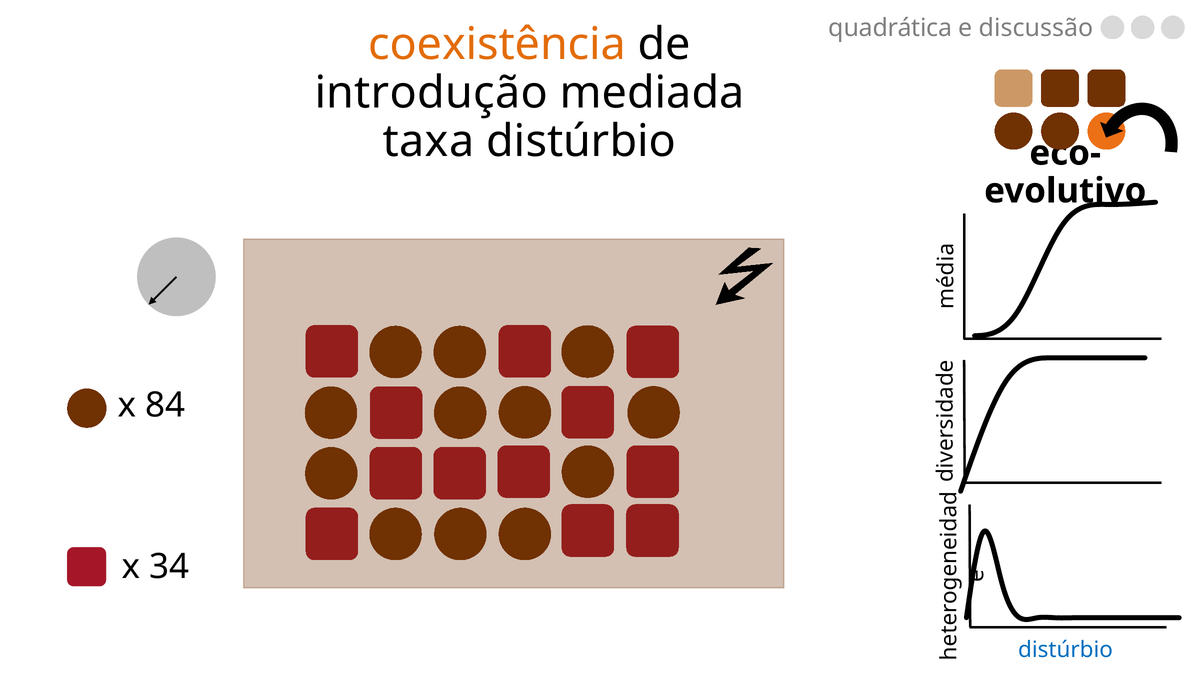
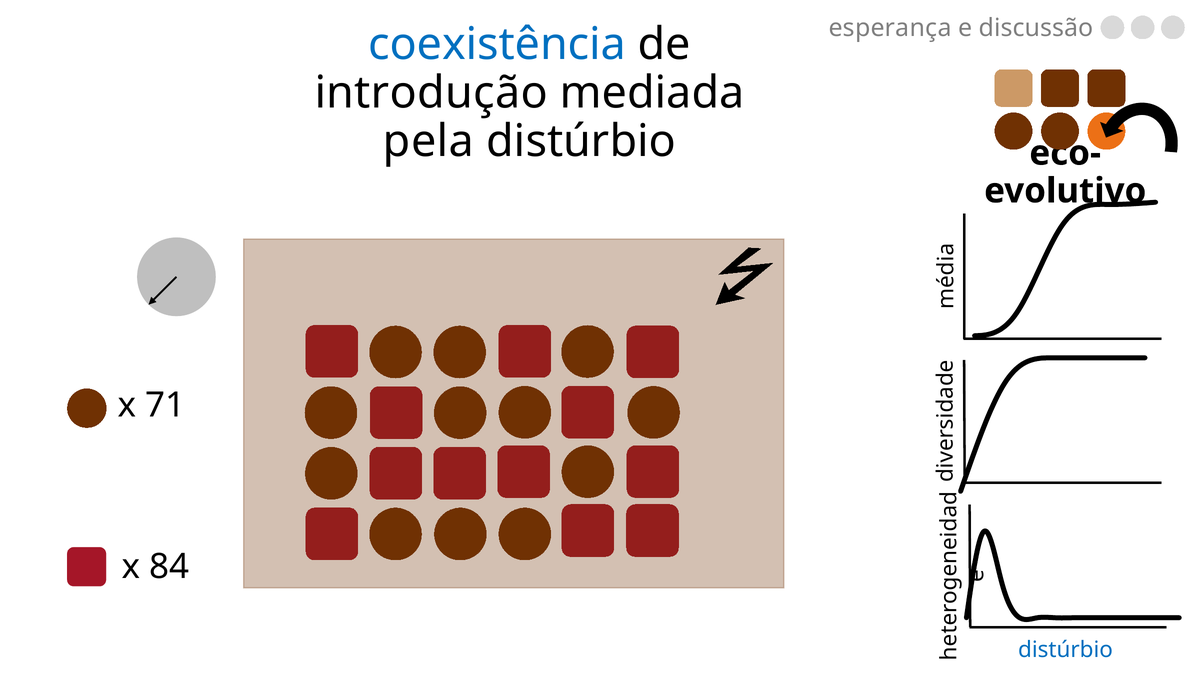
quadrática: quadrática -> esperança
coexistência colour: orange -> blue
taxa: taxa -> pela
84: 84 -> 71
34: 34 -> 84
